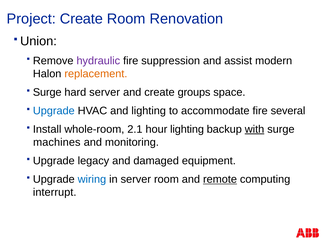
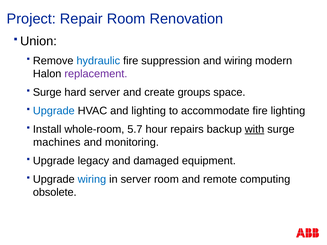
Project Create: Create -> Repair
hydraulic colour: purple -> blue
and assist: assist -> wiring
replacement colour: orange -> purple
fire several: several -> lighting
2.1: 2.1 -> 5.7
hour lighting: lighting -> repairs
remote underline: present -> none
interrupt: interrupt -> obsolete
